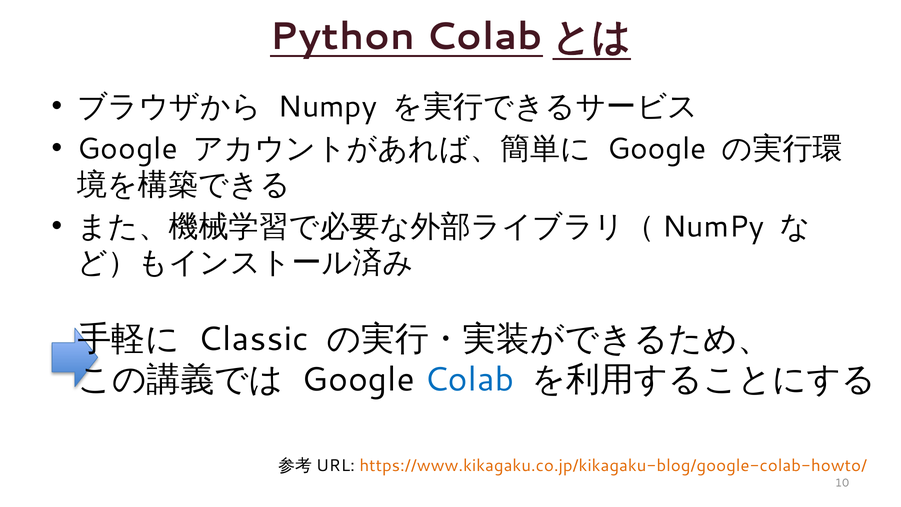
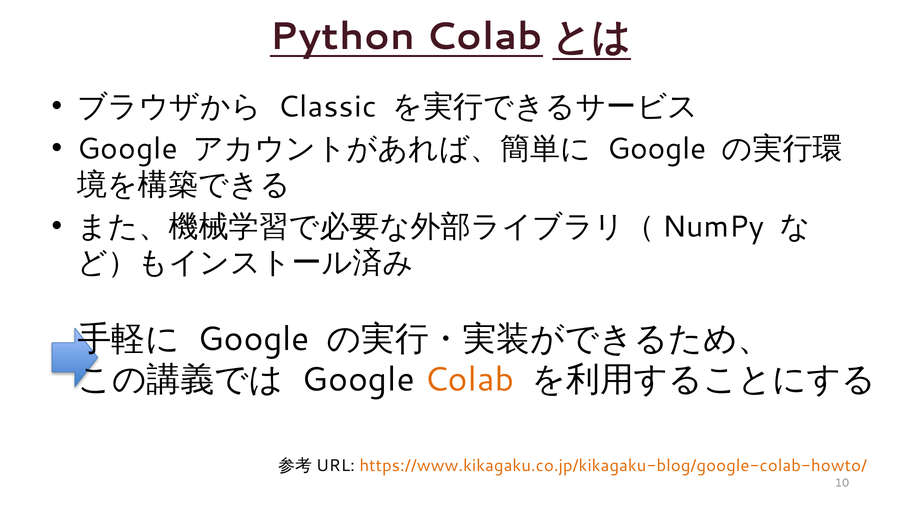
Numpy: Numpy -> Classic
Classic at (253, 339): Classic -> Google
Colab at (469, 379) colour: blue -> orange
